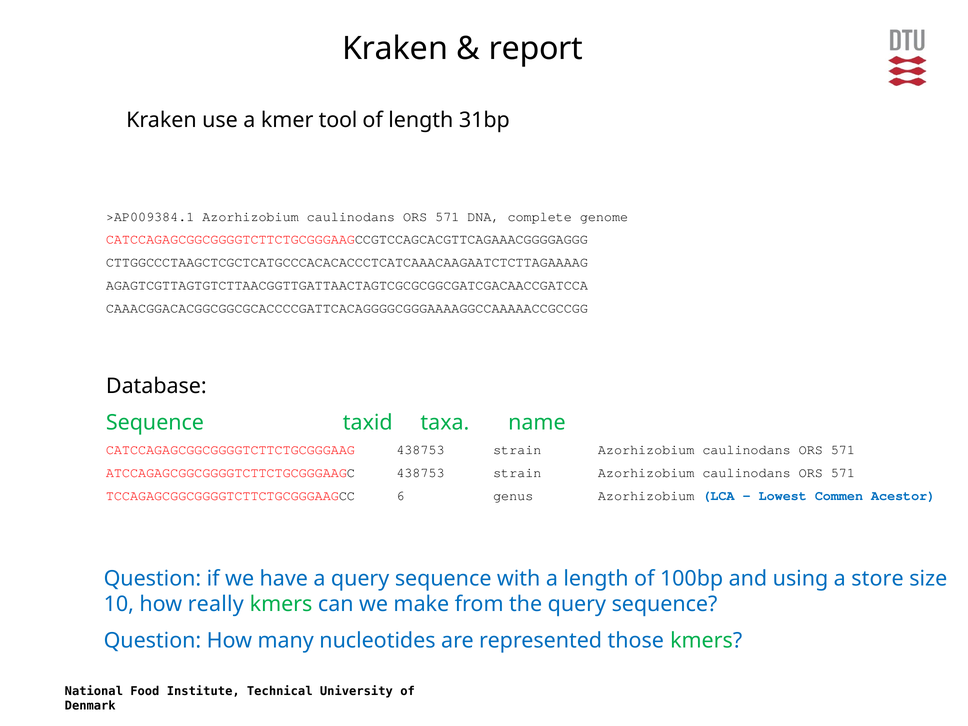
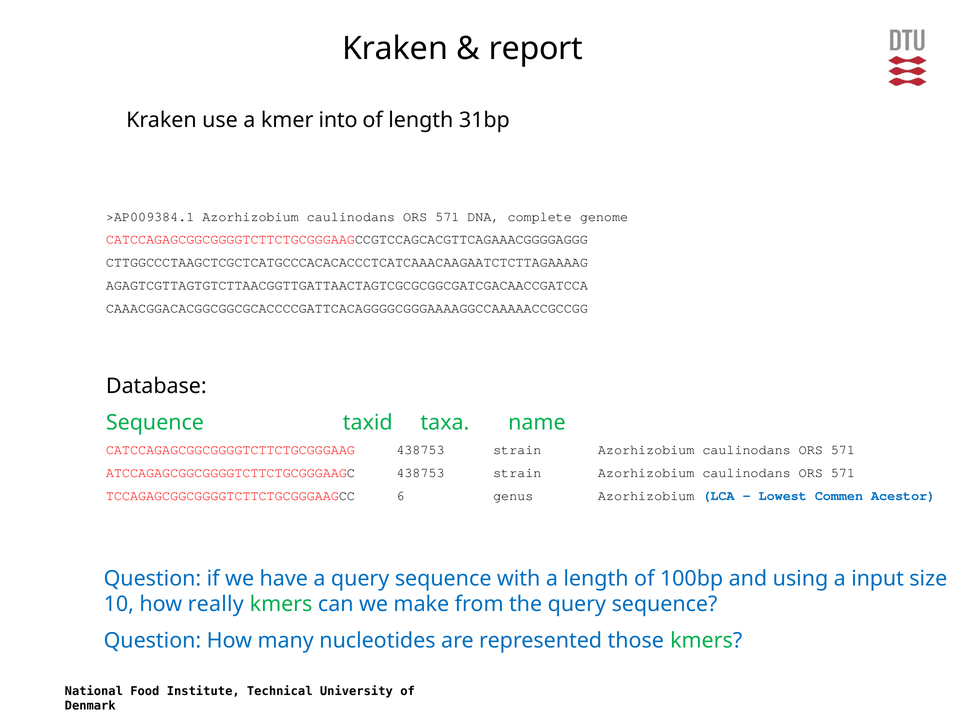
tool: tool -> into
store: store -> input
